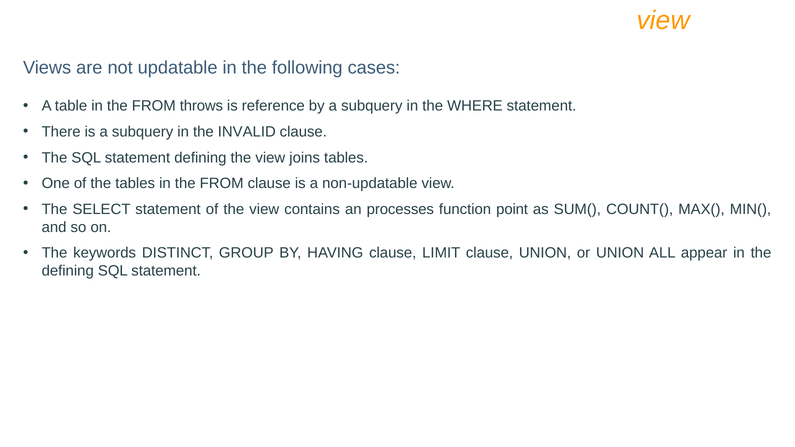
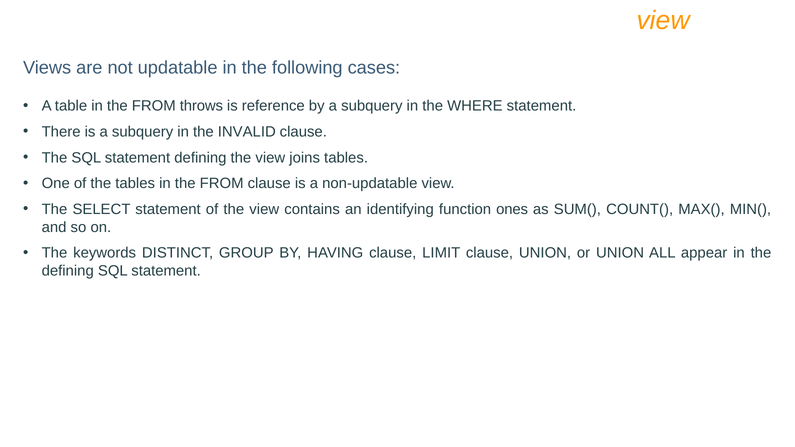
processes: processes -> identifying
point: point -> ones
